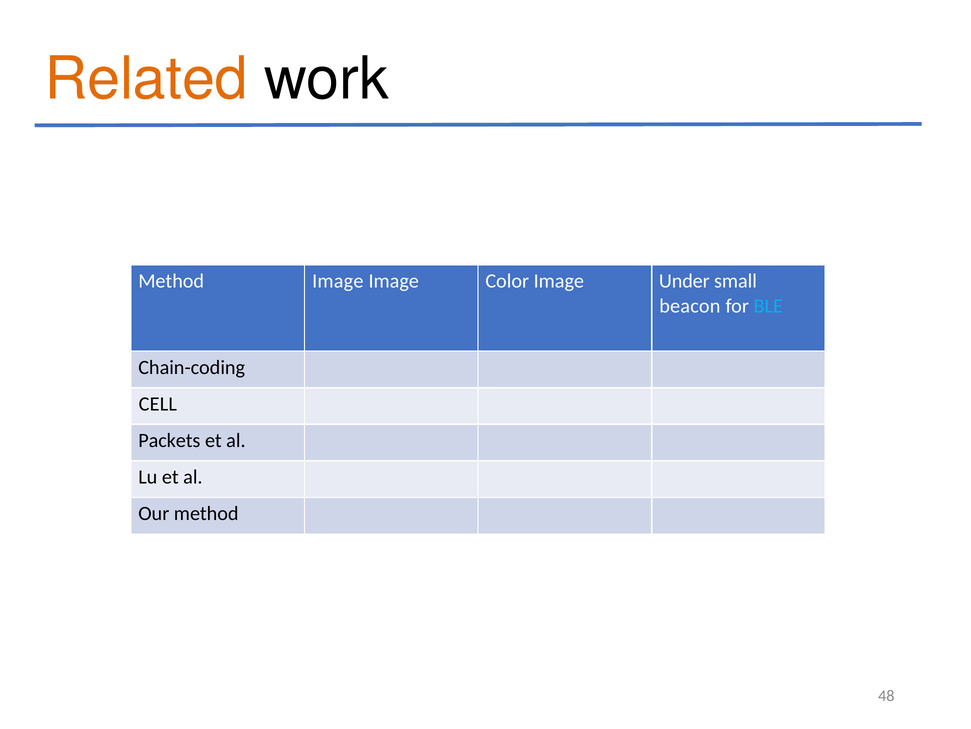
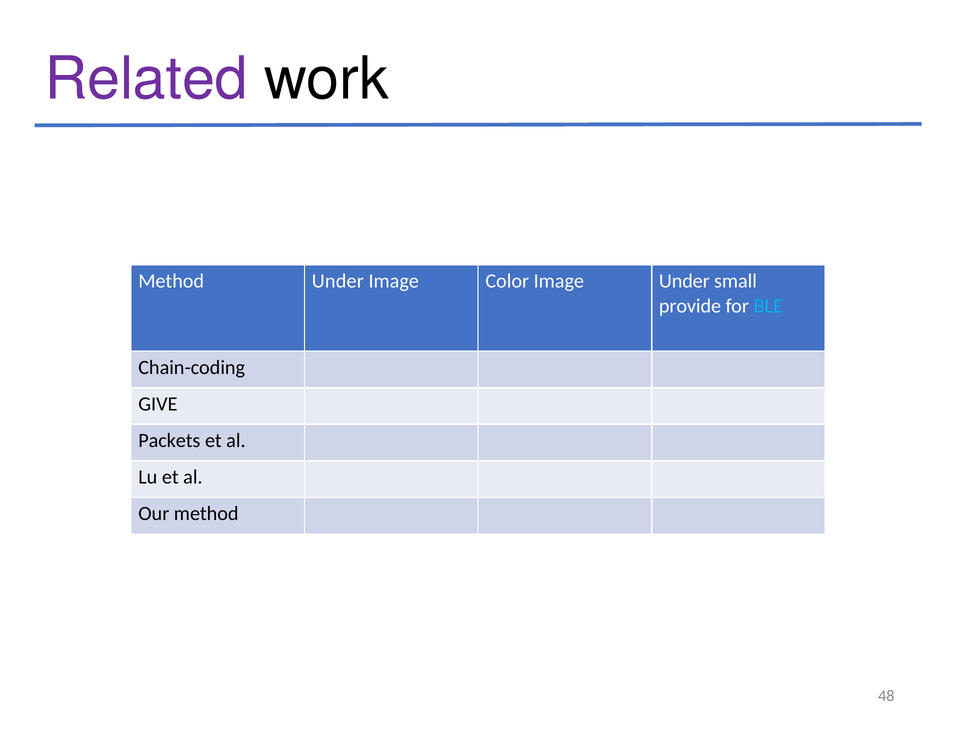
Related colour: orange -> purple
Method Image: Image -> Under
beacon: beacon -> provide
CELL: CELL -> GIVE
